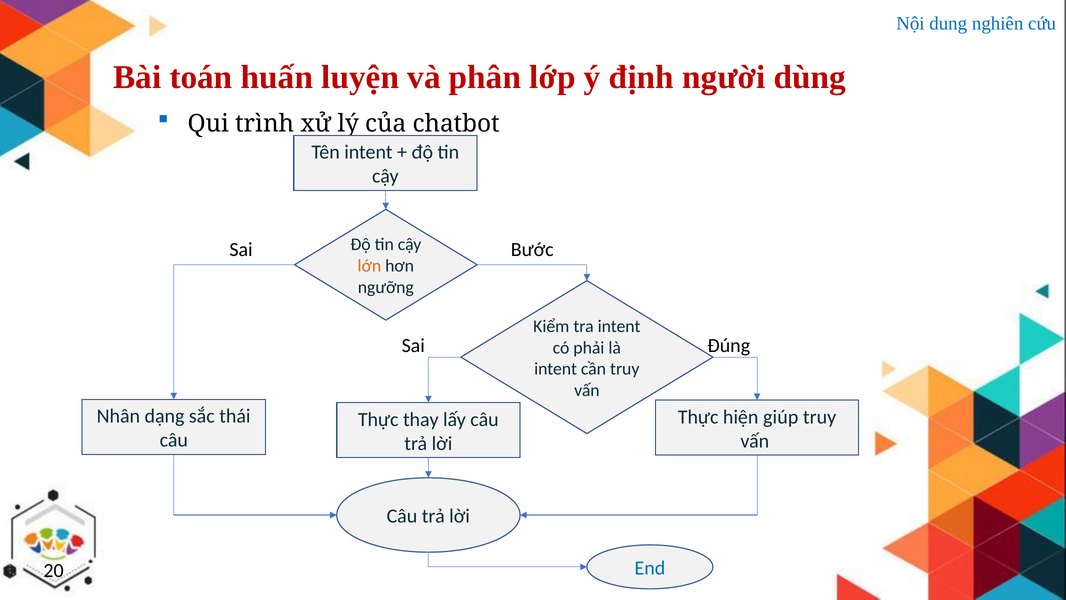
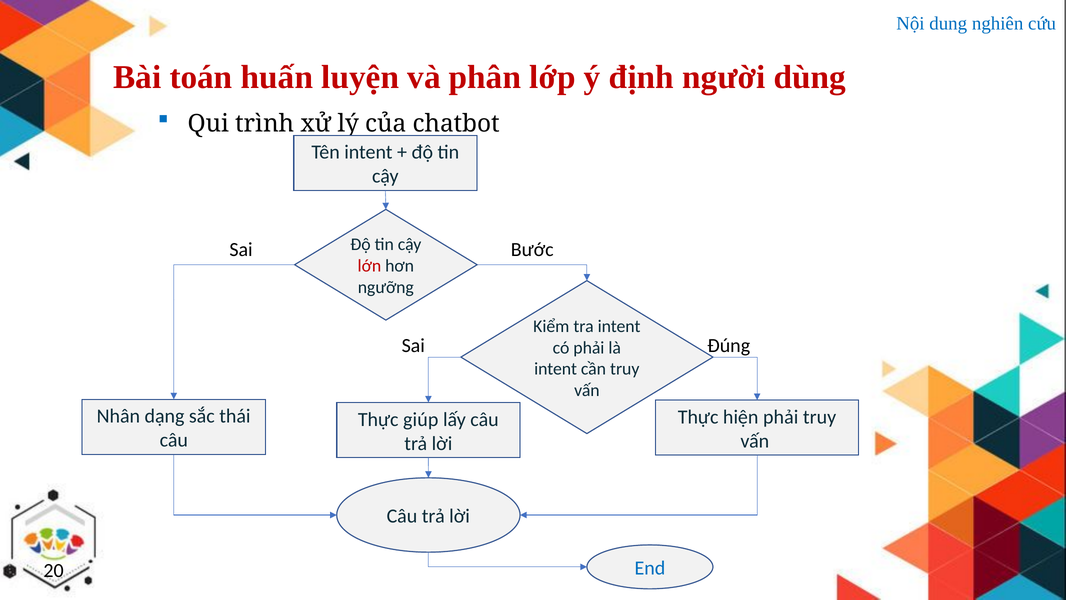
lớn colour: orange -> red
hiện giúp: giúp -> phải
thay: thay -> giúp
